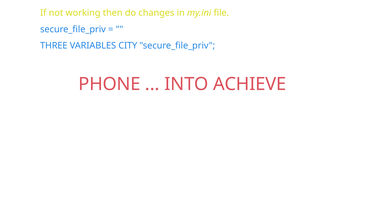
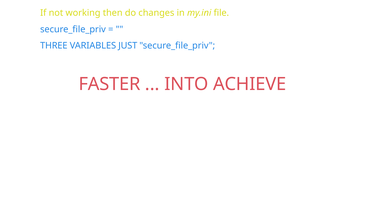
CITY: CITY -> JUST
PHONE: PHONE -> FASTER
